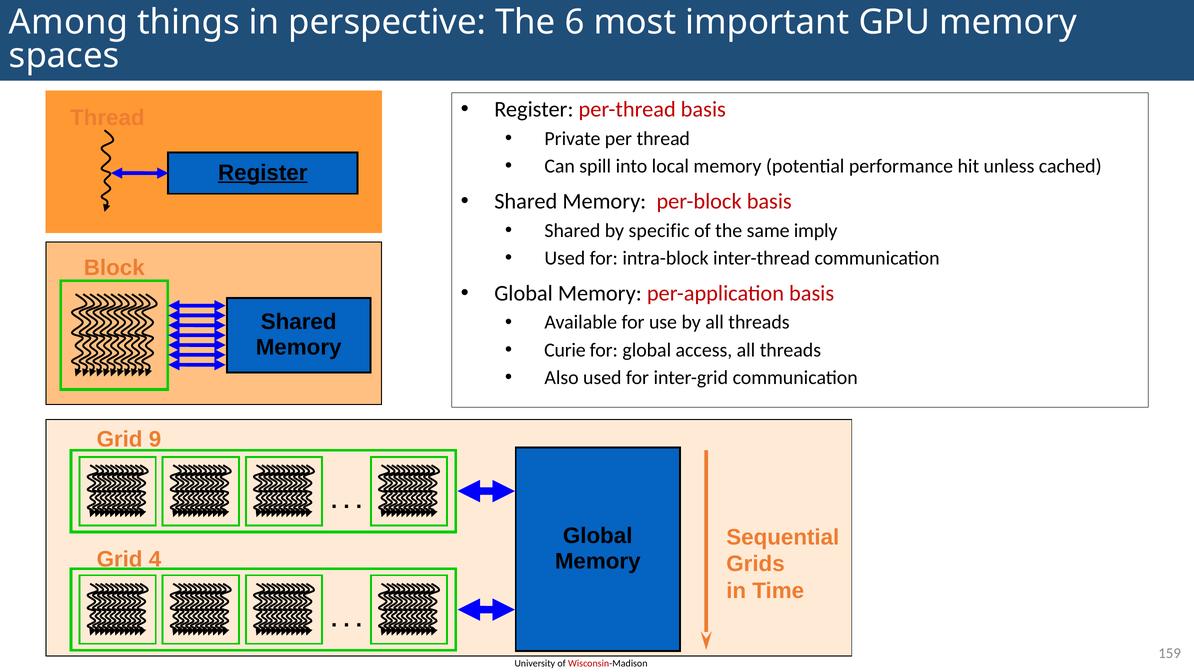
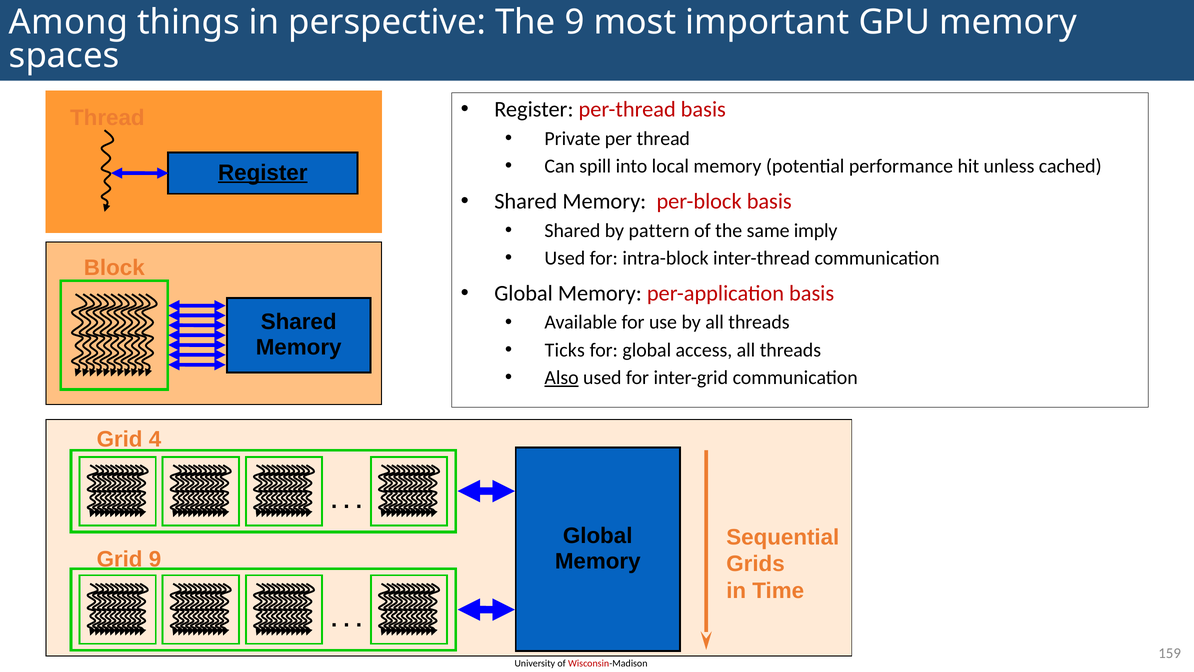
The 6: 6 -> 9
specific: specific -> pattern
Curie: Curie -> Ticks
Also underline: none -> present
9: 9 -> 4
Grid 4: 4 -> 9
